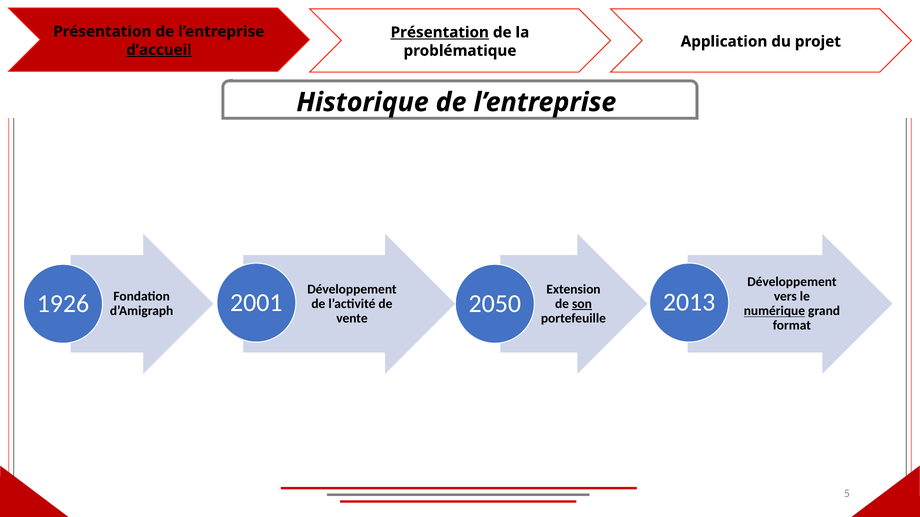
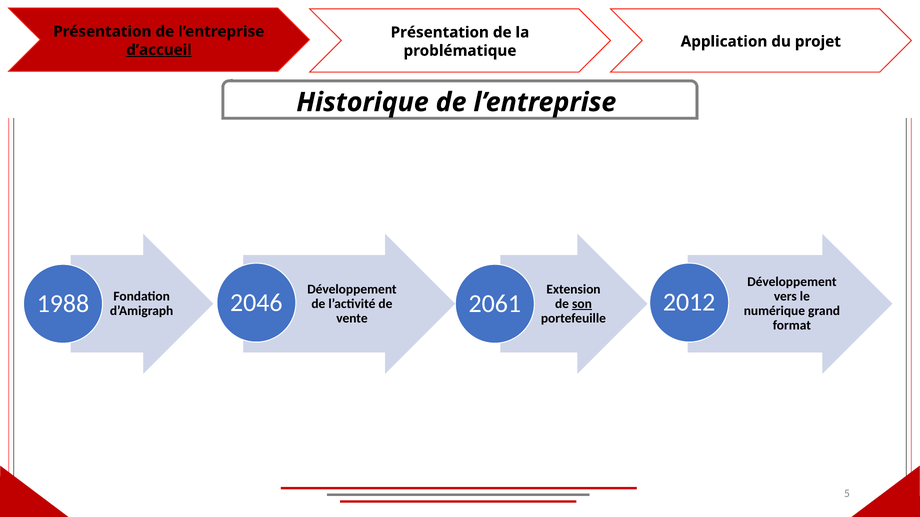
Présentation at (440, 32) underline: present -> none
2013: 2013 -> 2012
2001: 2001 -> 2046
1926: 1926 -> 1988
2050: 2050 -> 2061
numérique underline: present -> none
